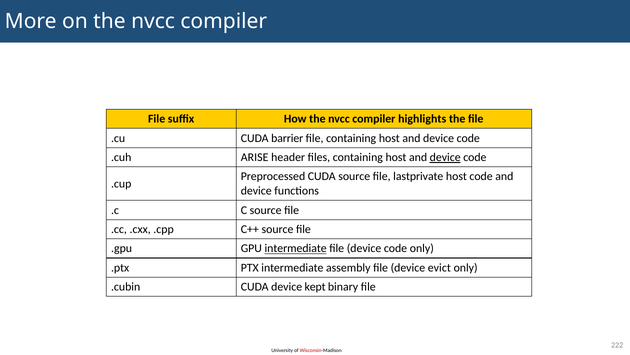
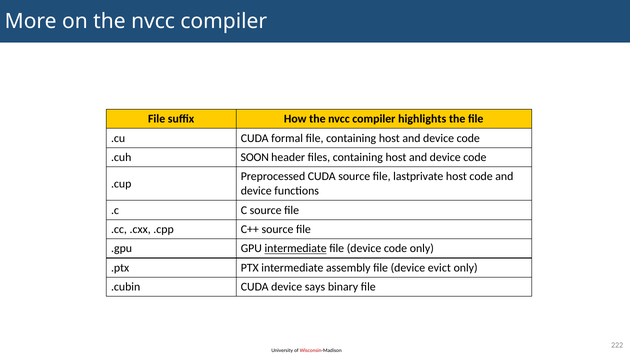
barrier: barrier -> formal
ARISE: ARISE -> SOON
device at (445, 157) underline: present -> none
kept: kept -> says
